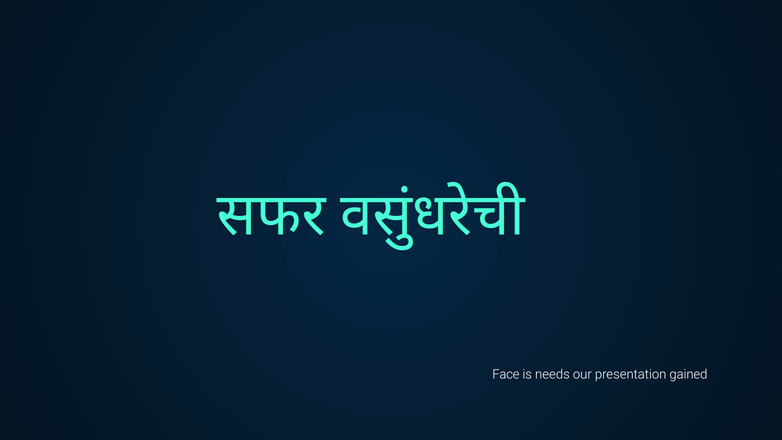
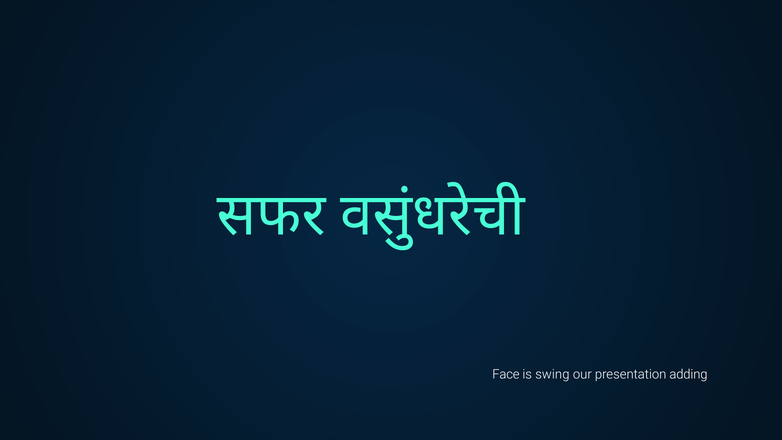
needs: needs -> swing
gained: gained -> adding
